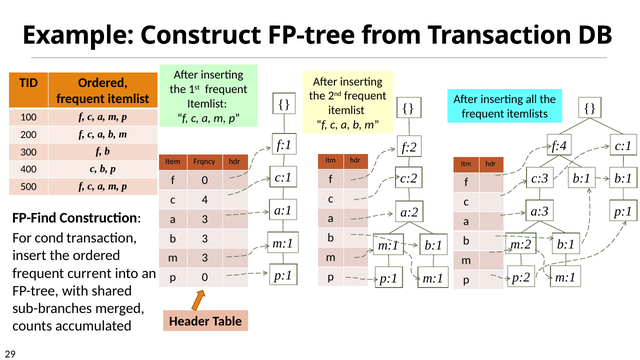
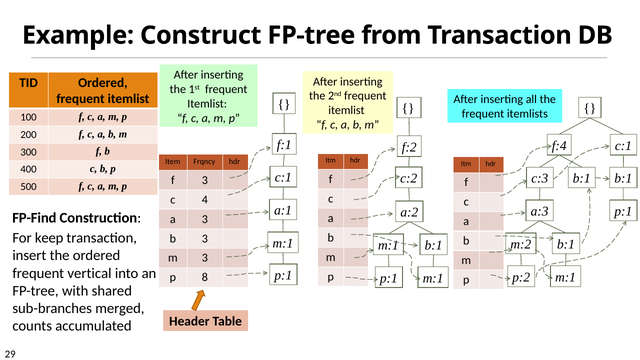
f 0: 0 -> 3
cond: cond -> keep
current: current -> vertical
p 0: 0 -> 8
